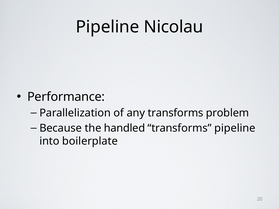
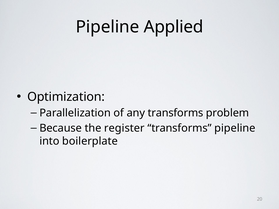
Nicolau: Nicolau -> Applied
Performance: Performance -> Optimization
handled: handled -> register
